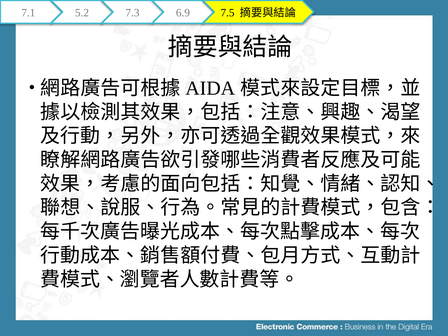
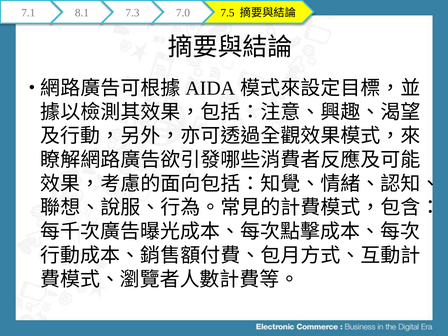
5.2: 5.2 -> 8.1
6.9: 6.9 -> 7.0
